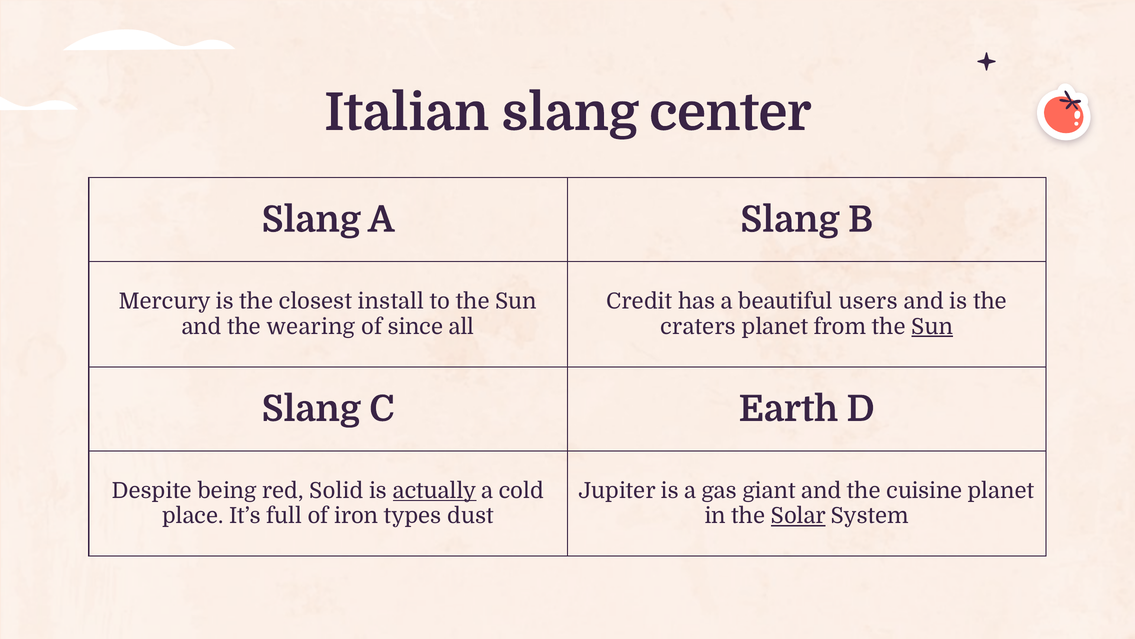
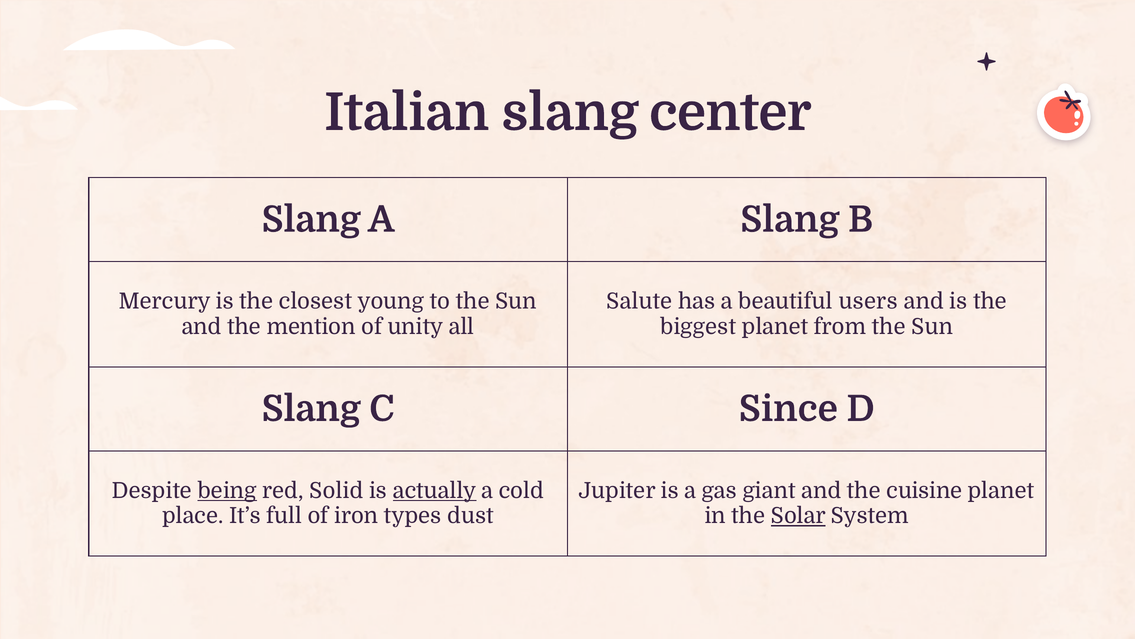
install: install -> young
Credit: Credit -> Salute
wearing: wearing -> mention
since: since -> unity
craters: craters -> biggest
Sun at (932, 327) underline: present -> none
Earth: Earth -> Since
being underline: none -> present
